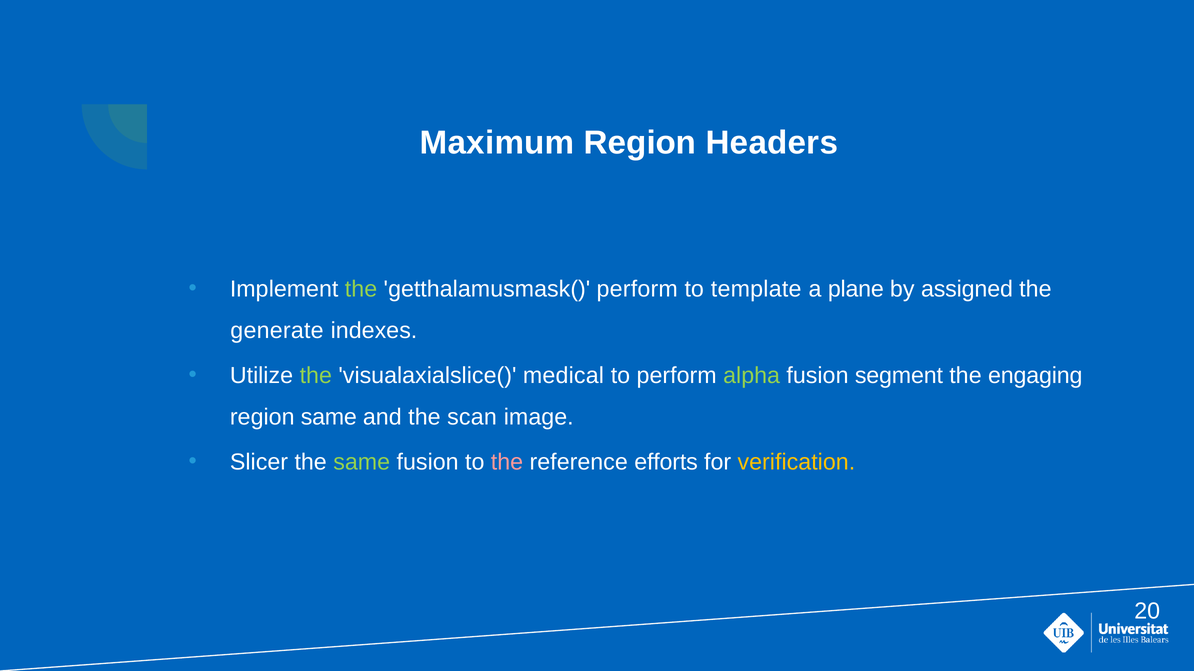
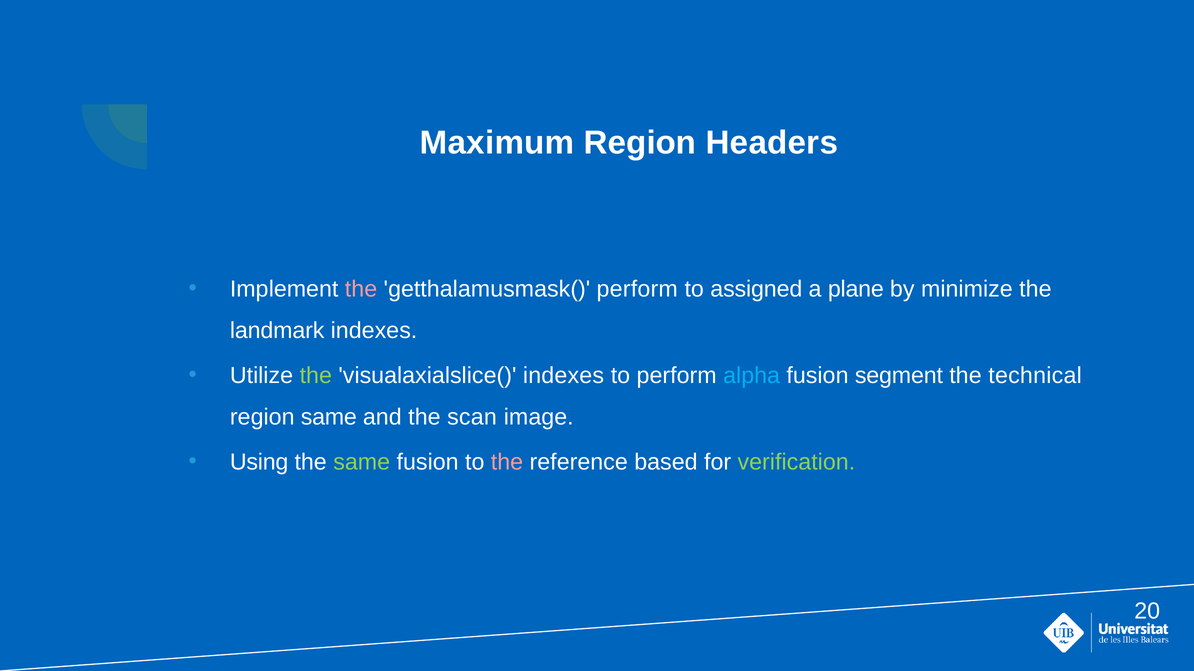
the at (361, 289) colour: light green -> pink
template: template -> assigned
assigned: assigned -> minimize
generate: generate -> landmark
visualaxialslice( medical: medical -> indexes
alpha colour: light green -> light blue
engaging: engaging -> technical
Slicer: Slicer -> Using
efforts: efforts -> based
verification colour: yellow -> light green
